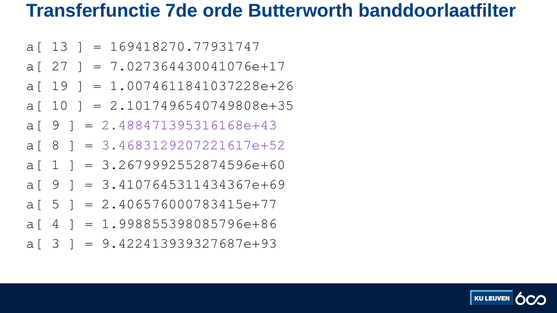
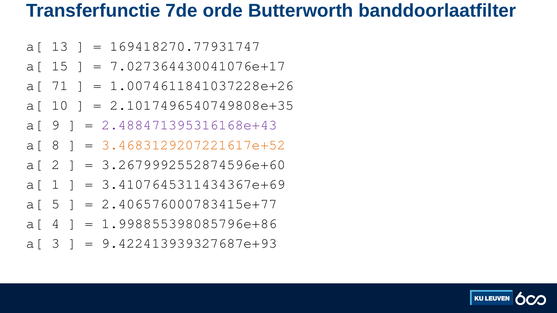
27: 27 -> 15
19: 19 -> 71
3.4683129207221617e+52 colour: purple -> orange
1: 1 -> 2
9 at (56, 184): 9 -> 1
